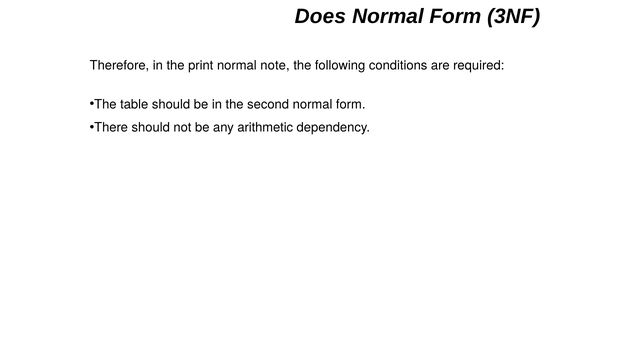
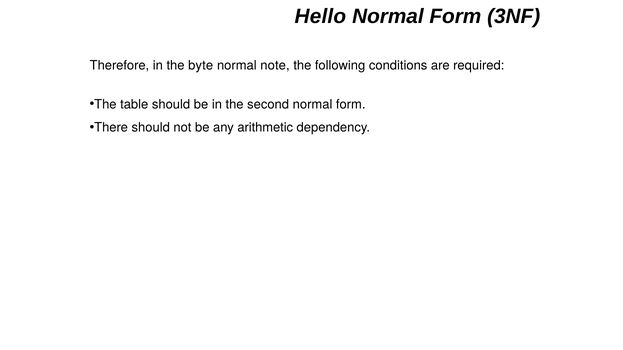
Does: Does -> Hello
print: print -> byte
